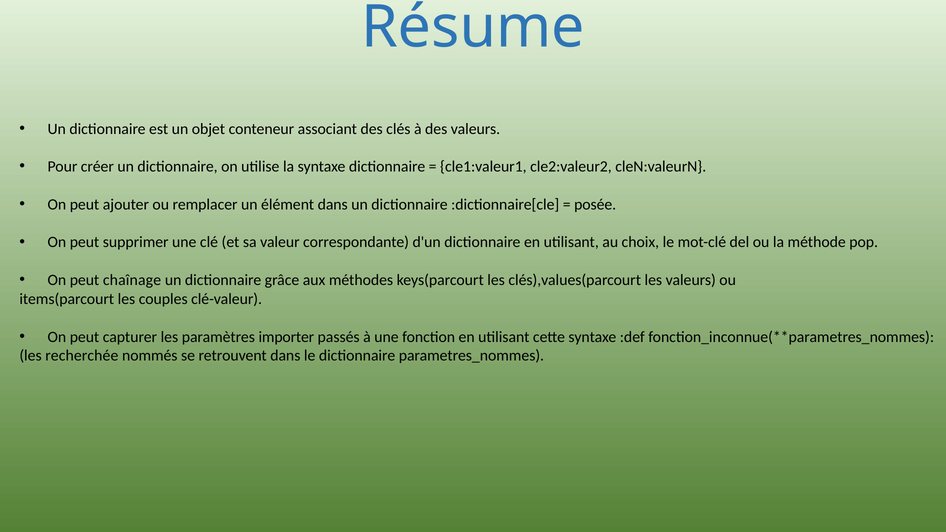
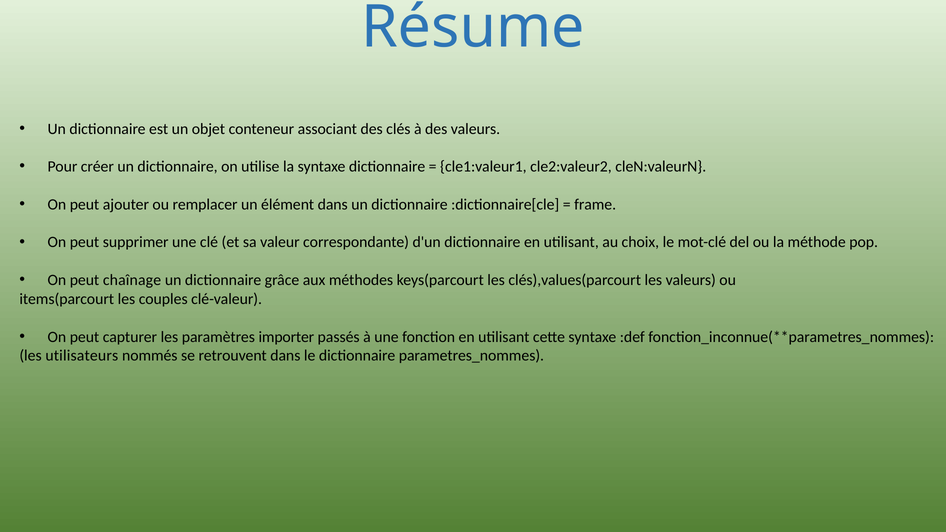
posée: posée -> frame
recherchée: recherchée -> utilisateurs
